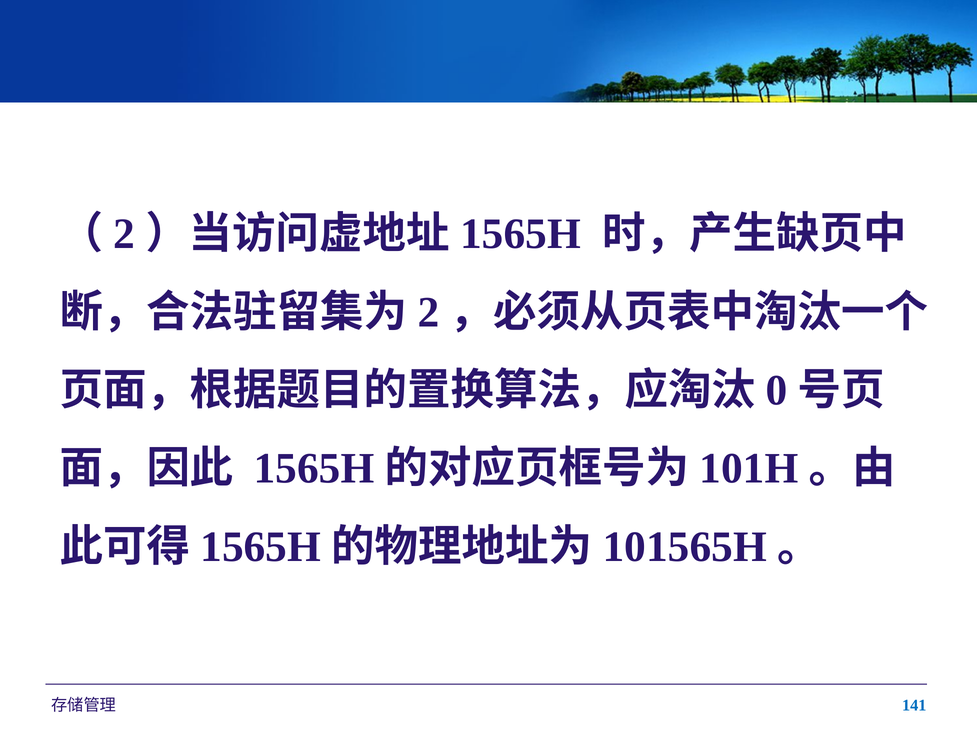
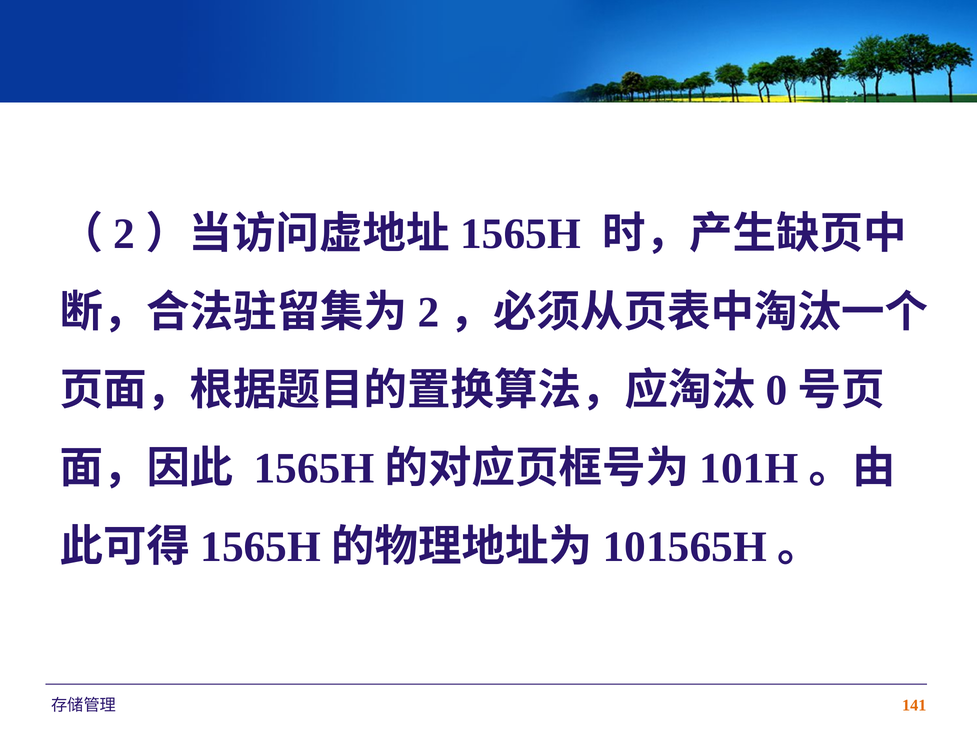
141 colour: blue -> orange
